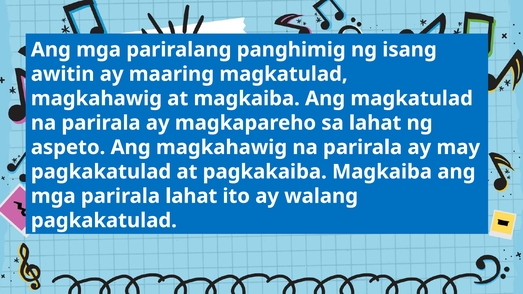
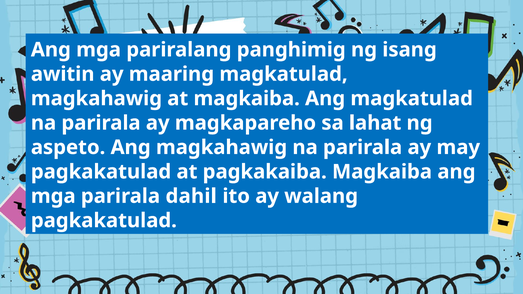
parirala lahat: lahat -> dahil
